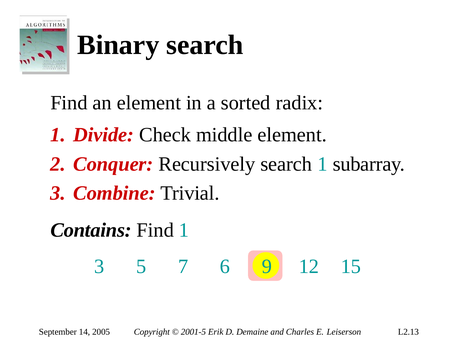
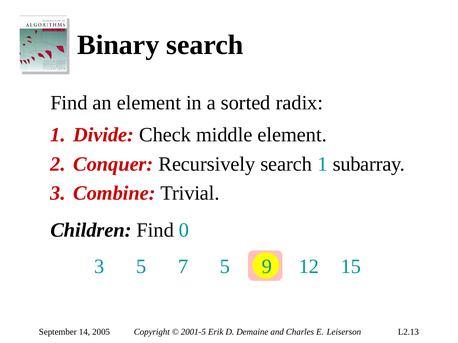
Contains: Contains -> Children
Find 1: 1 -> 0
7 6: 6 -> 5
